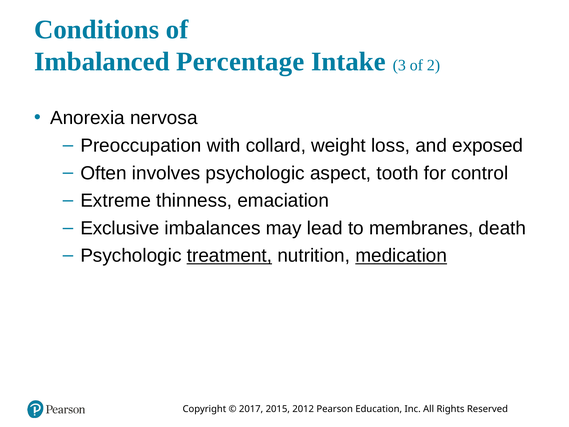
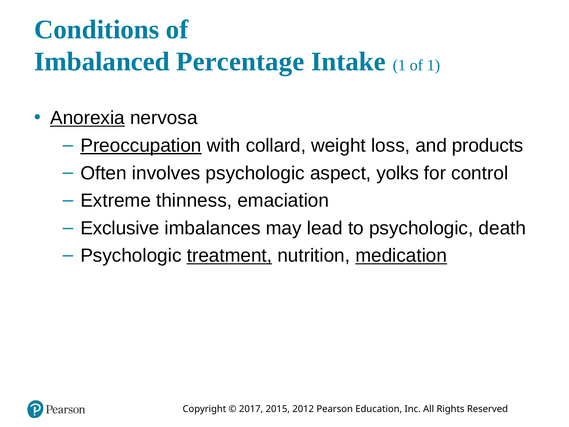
Intake 3: 3 -> 1
of 2: 2 -> 1
Anorexia underline: none -> present
Preoccupation underline: none -> present
exposed: exposed -> products
tooth: tooth -> yolks
to membranes: membranes -> psychologic
